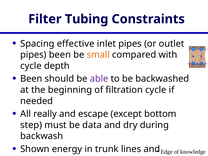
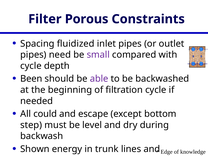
Tubing: Tubing -> Porous
effective: effective -> fluidized
pipes been: been -> need
small colour: orange -> purple
really: really -> could
data: data -> level
